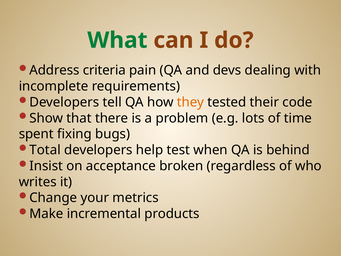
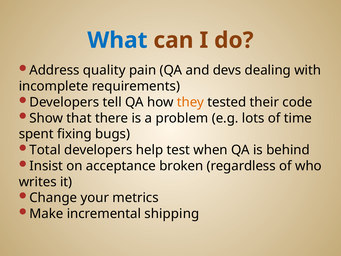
What colour: green -> blue
criteria: criteria -> quality
products: products -> shipping
